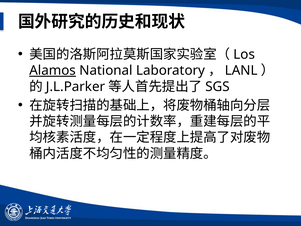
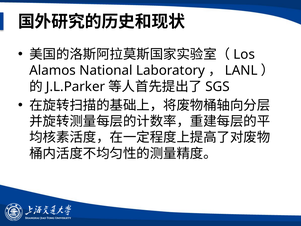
Alamos underline: present -> none
